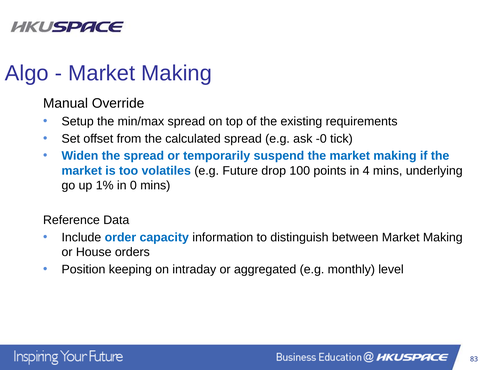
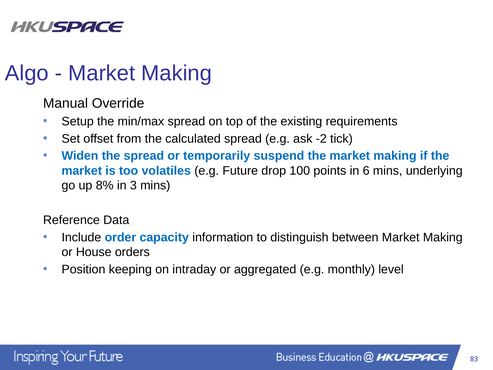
-0: -0 -> -2
4: 4 -> 6
1%: 1% -> 8%
0: 0 -> 3
